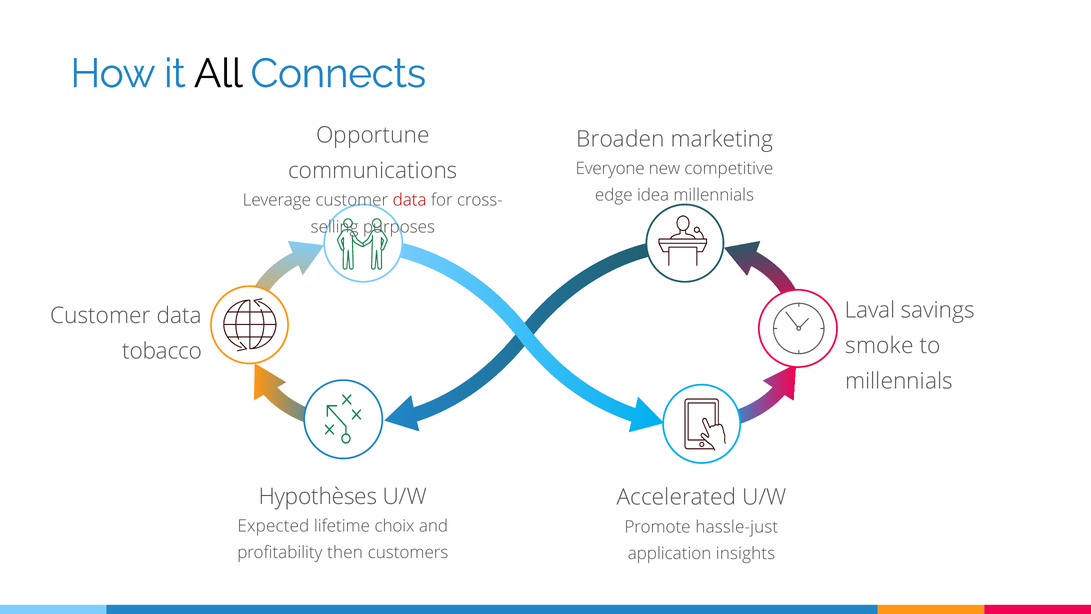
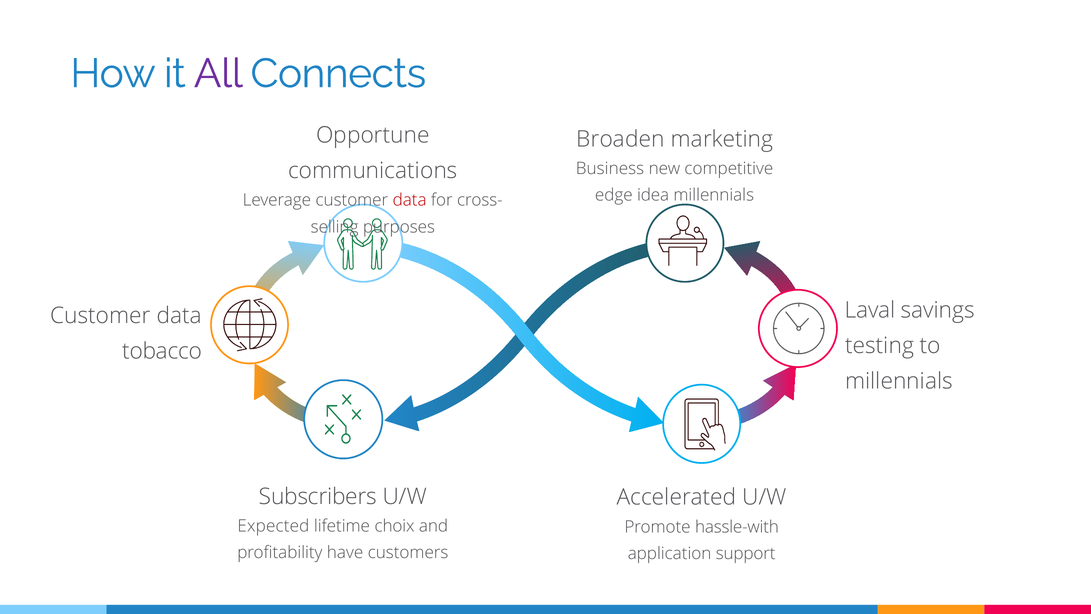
All colour: black -> purple
Everyone: Everyone -> Business
smoke: smoke -> testing
Hypothèses: Hypothèses -> Subscribers
hassle-just: hassle-just -> hassle-with
then: then -> have
insights: insights -> support
